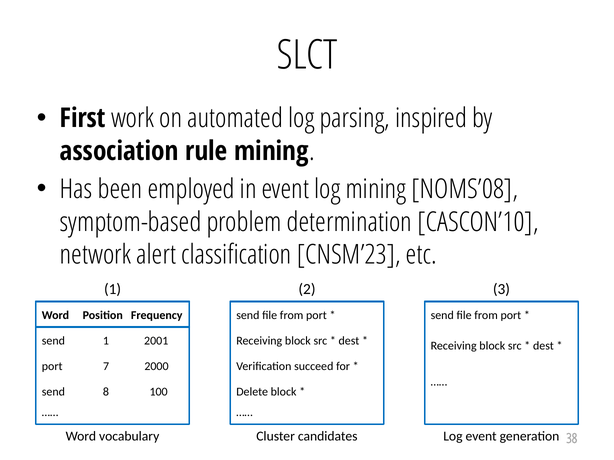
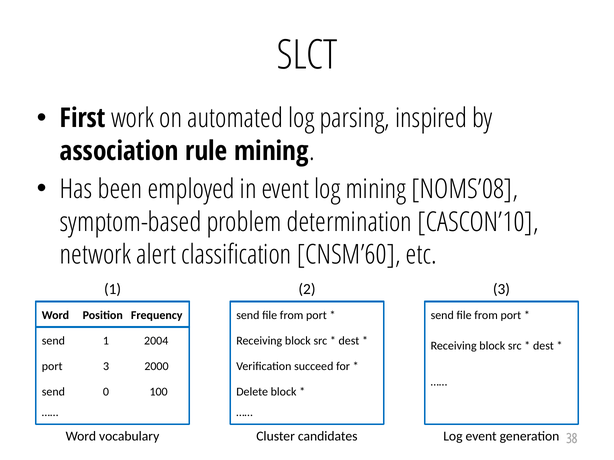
CNSM’23: CNSM’23 -> CNSM’60
2001: 2001 -> 2004
port 7: 7 -> 3
8: 8 -> 0
